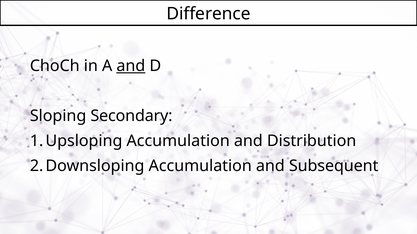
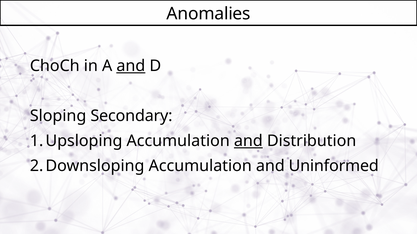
Difference: Difference -> Anomalies
and at (248, 141) underline: none -> present
Subsequent: Subsequent -> Uninformed
